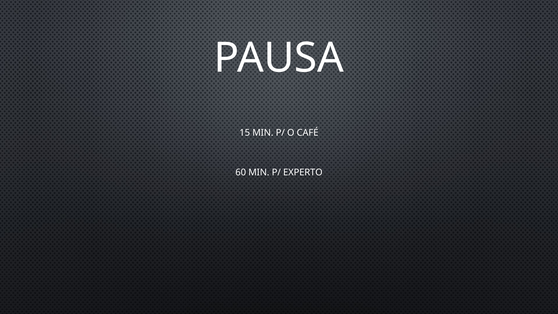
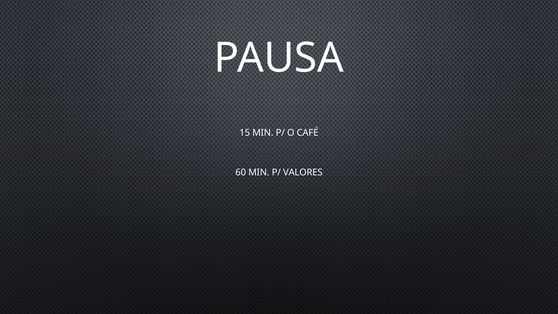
EXPERTO: EXPERTO -> VALORES
